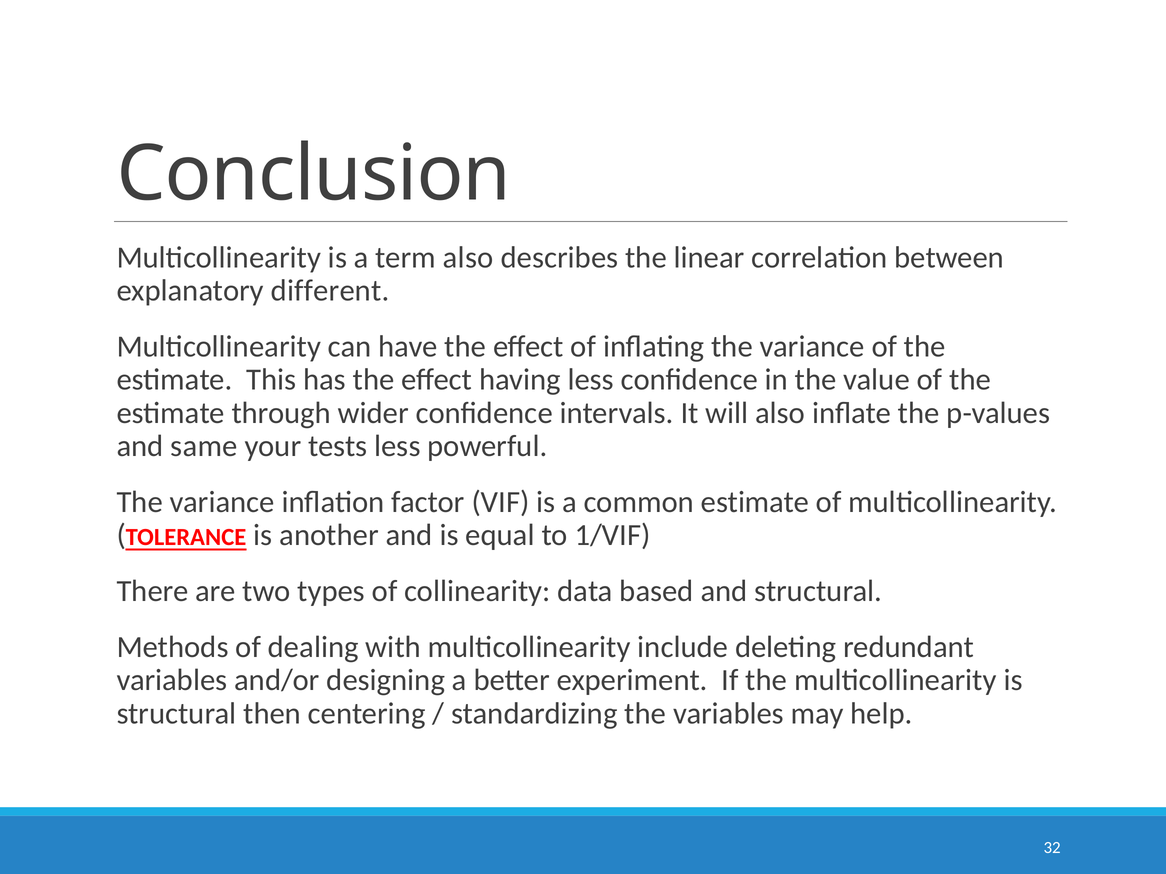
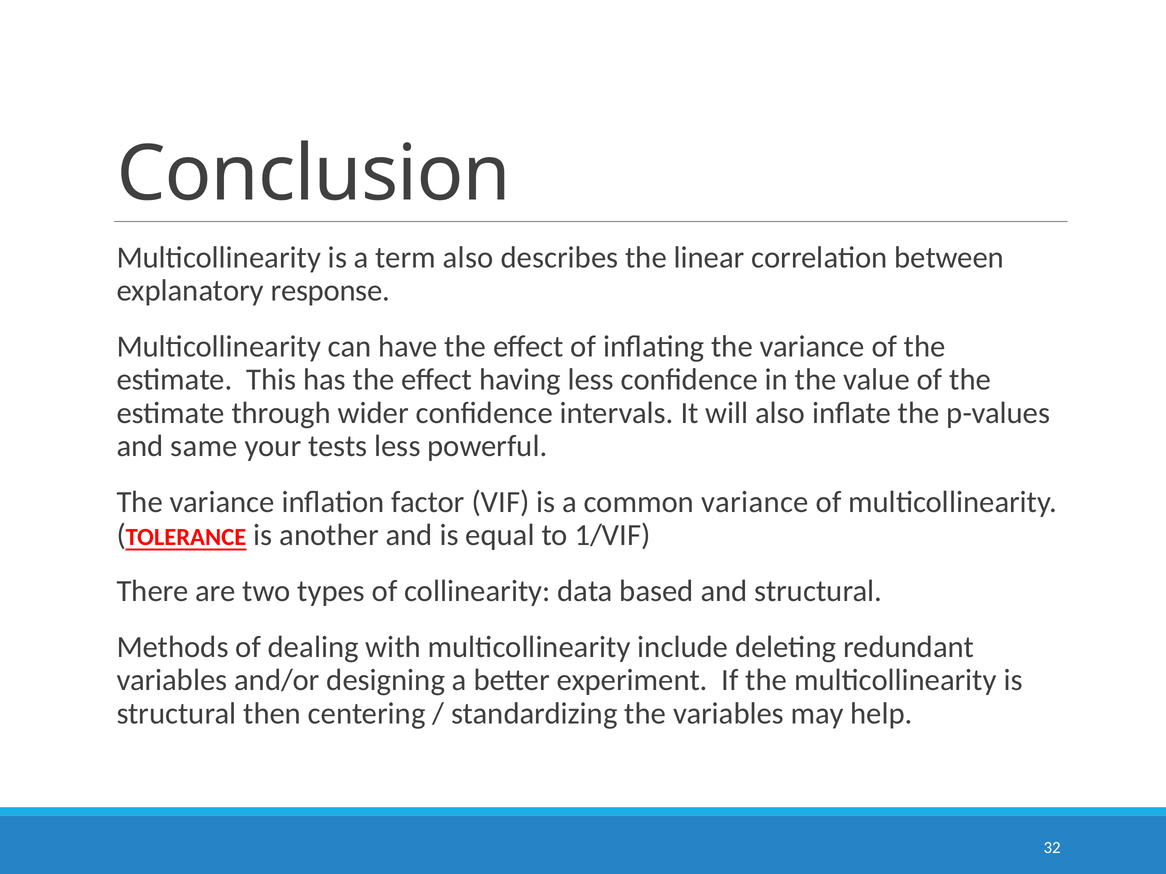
different: different -> response
common estimate: estimate -> variance
